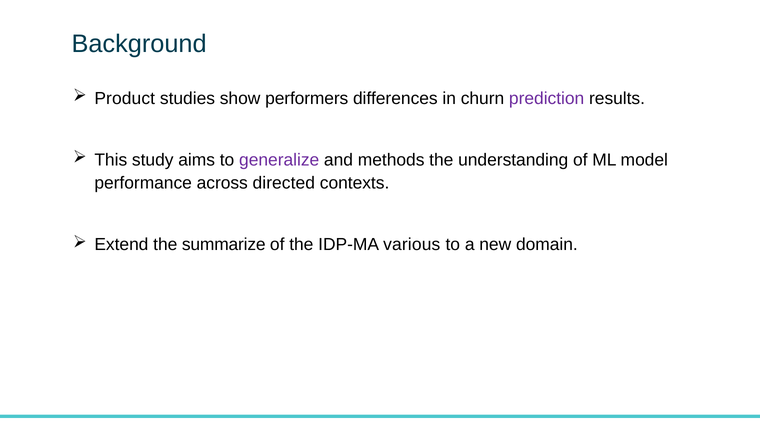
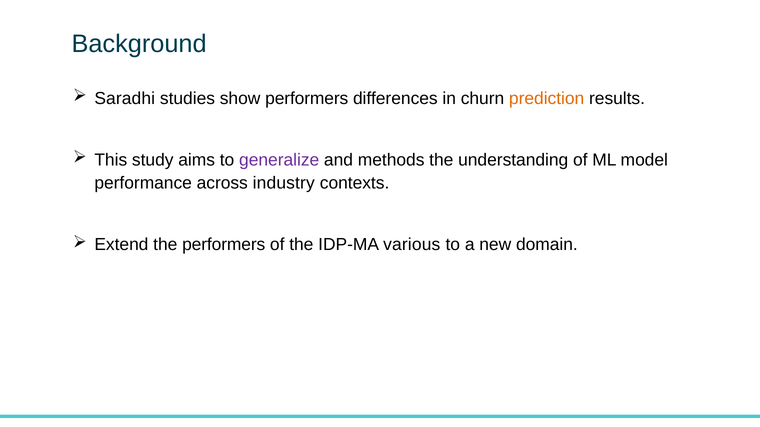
Product: Product -> Saradhi
prediction colour: purple -> orange
directed: directed -> industry
the summarize: summarize -> performers
